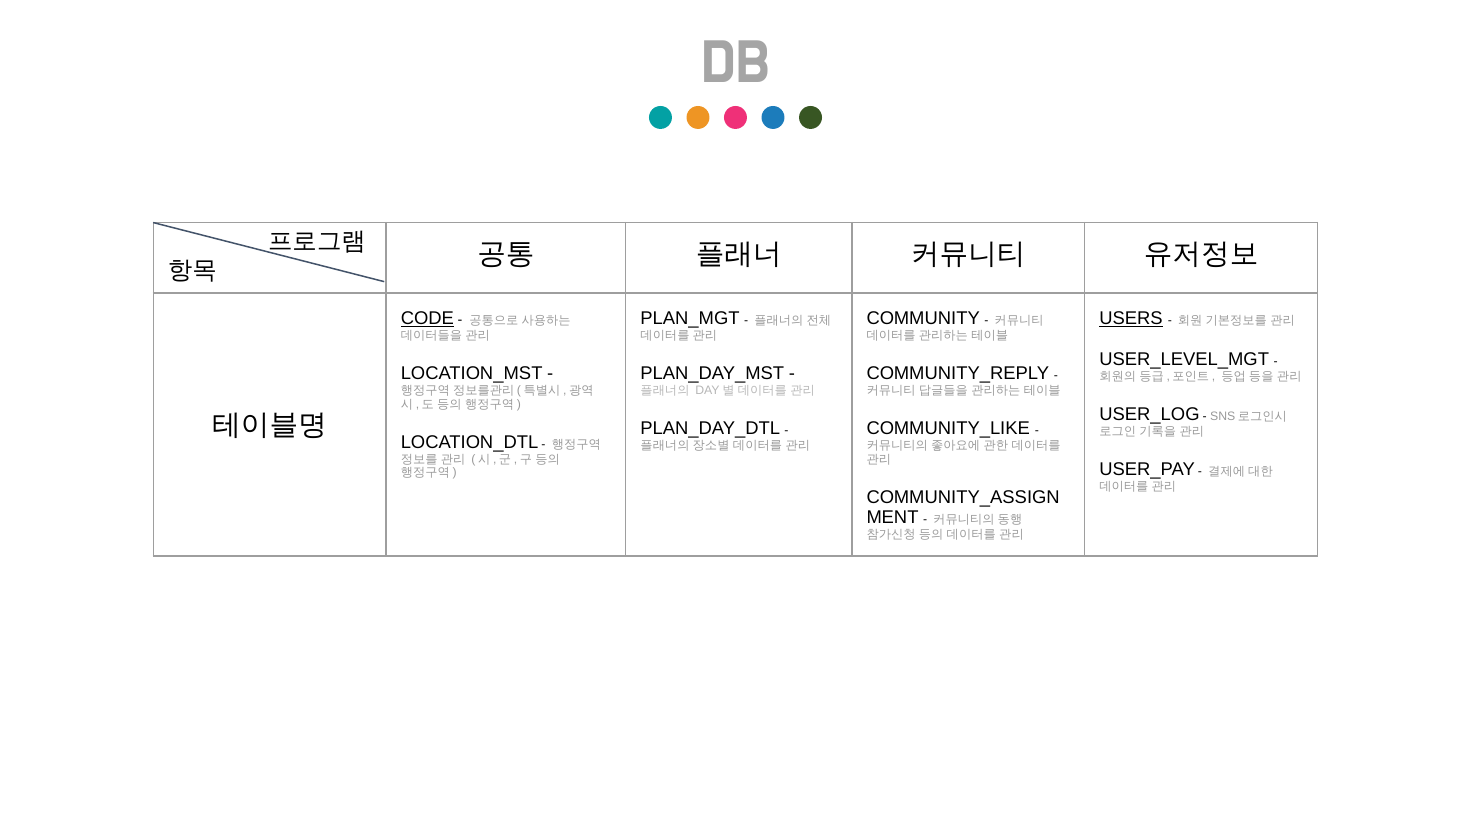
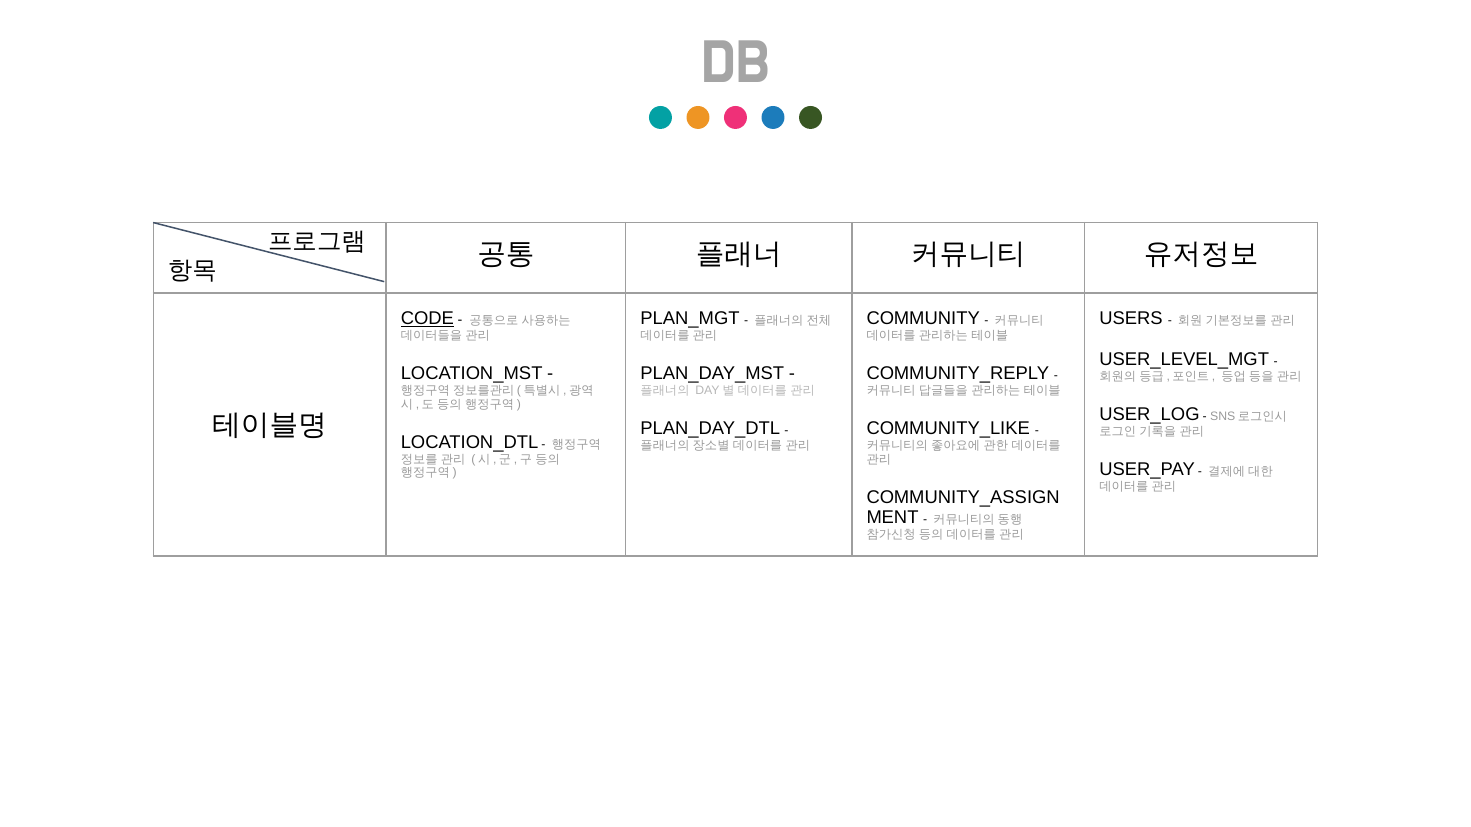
USERS underline: present -> none
